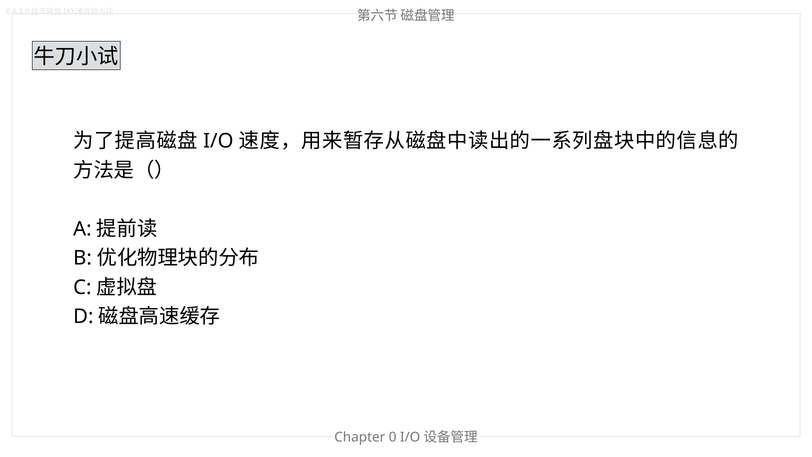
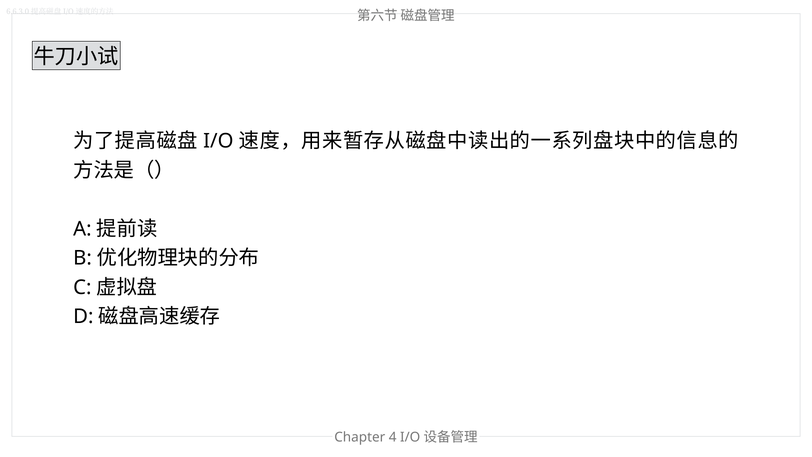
0: 0 -> 4
